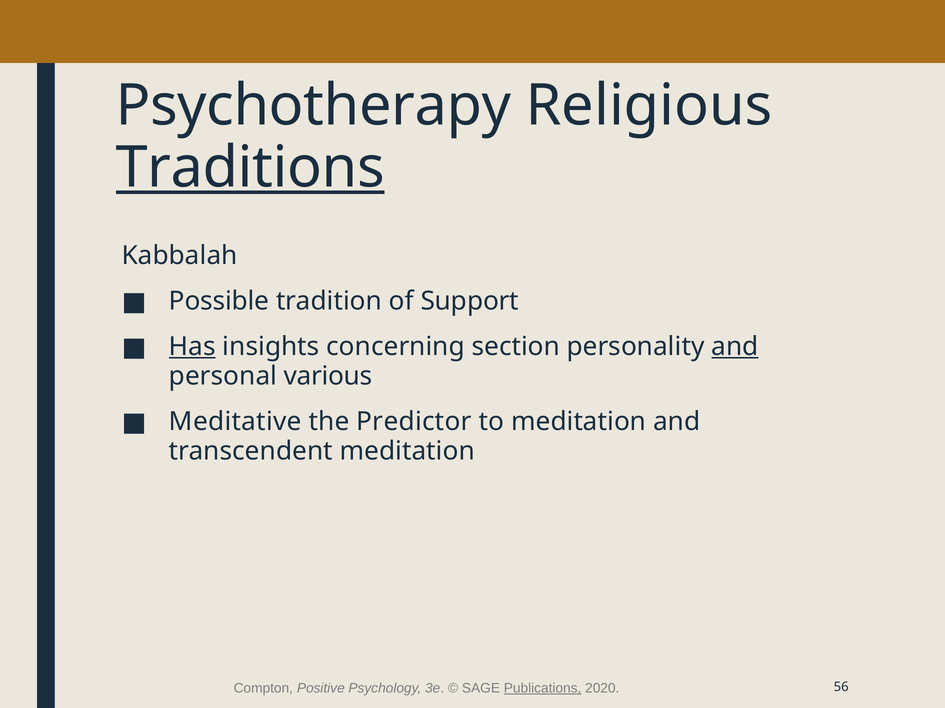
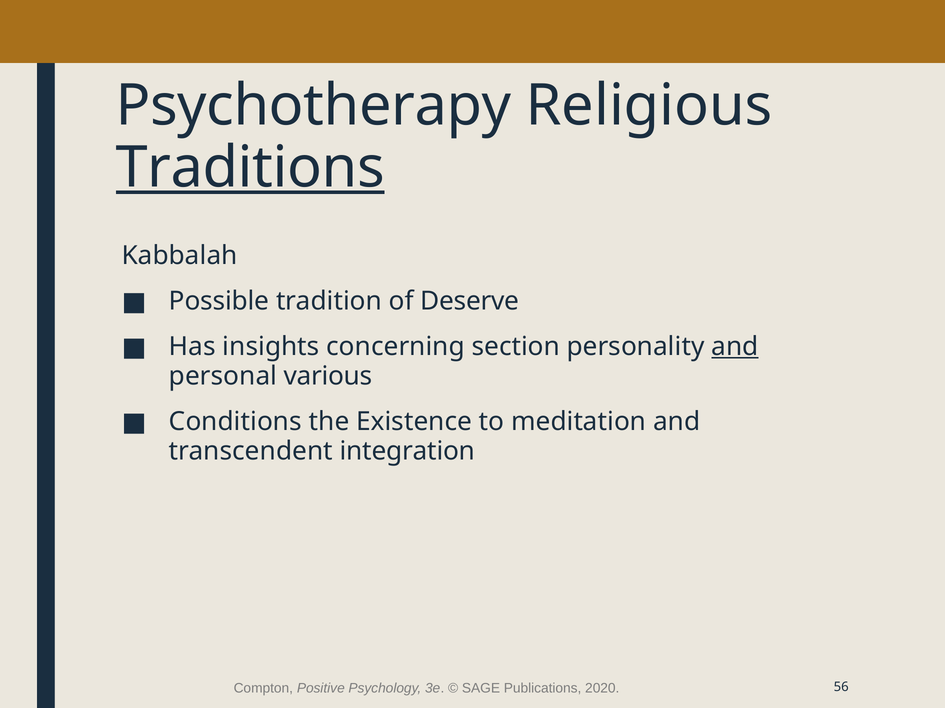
Support: Support -> Deserve
Has underline: present -> none
Meditative: Meditative -> Conditions
Predictor: Predictor -> Existence
transcendent meditation: meditation -> integration
Publications underline: present -> none
